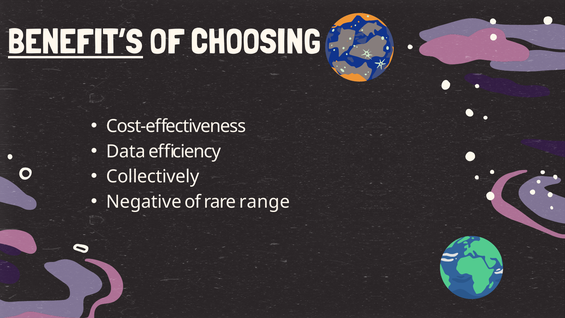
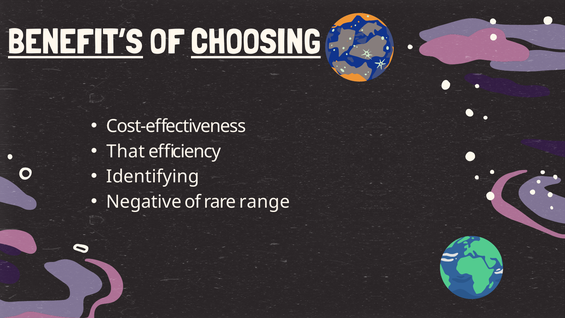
CHOOSING underline: none -> present
Data: Data -> That
Collectively: Collectively -> Identifying
